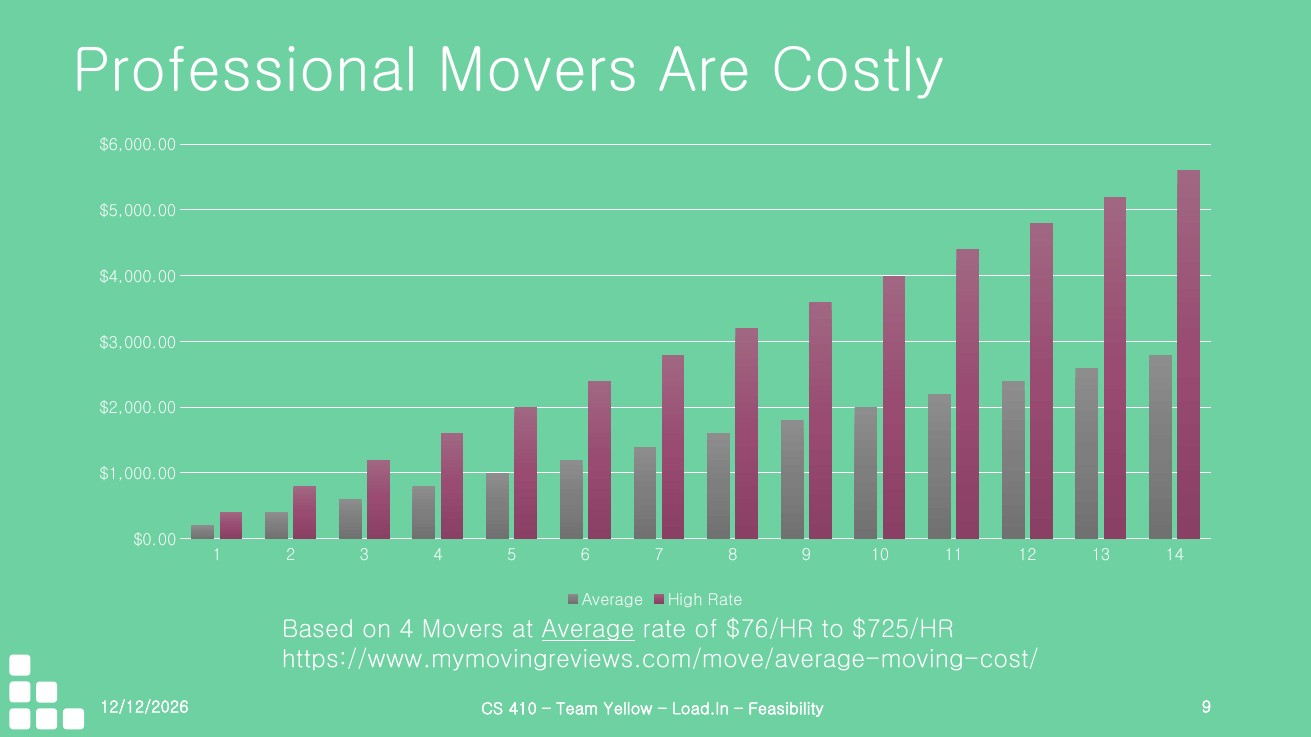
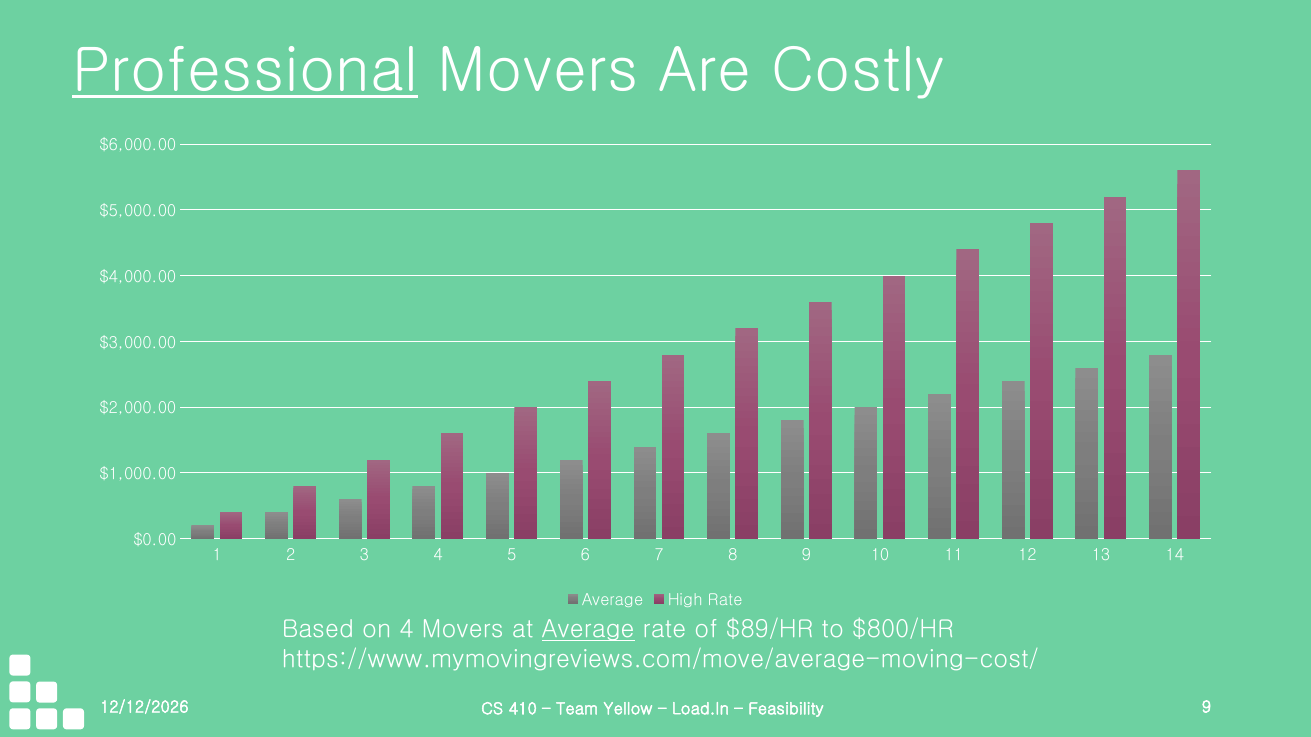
Professional underline: none -> present
$76/HR: $76/HR -> $89/HR
$725/HR: $725/HR -> $800/HR
